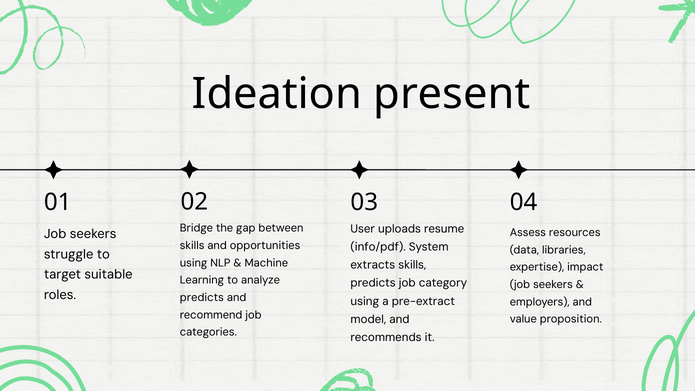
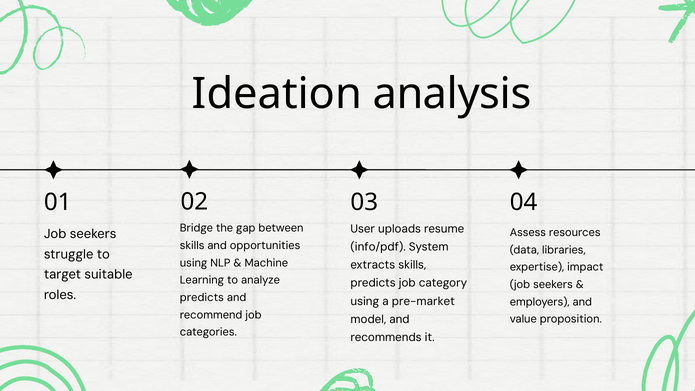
present: present -> analysis
pre-extract: pre-extract -> pre-market
